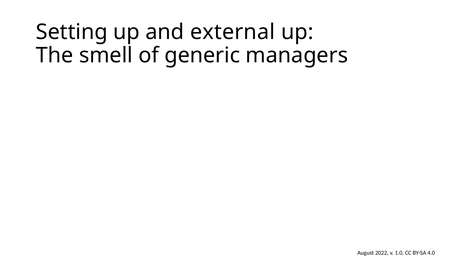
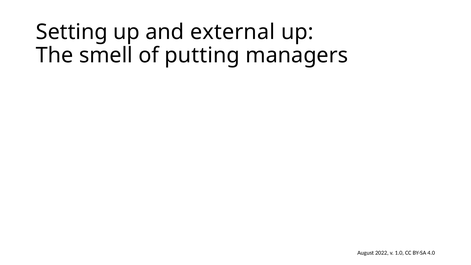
generic: generic -> putting
